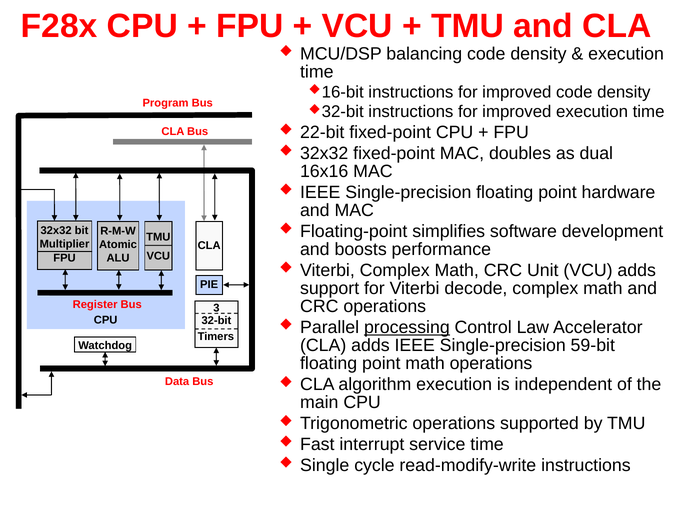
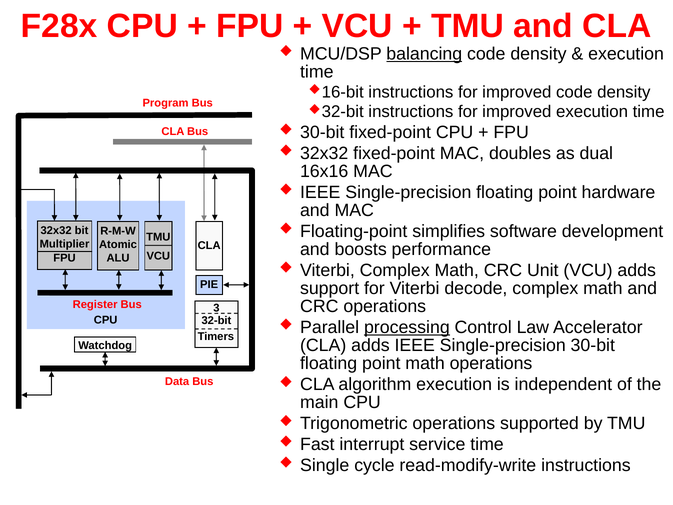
balancing underline: none -> present
22-bit at (322, 132): 22-bit -> 30-bit
Single-precision 59-bit: 59-bit -> 30-bit
